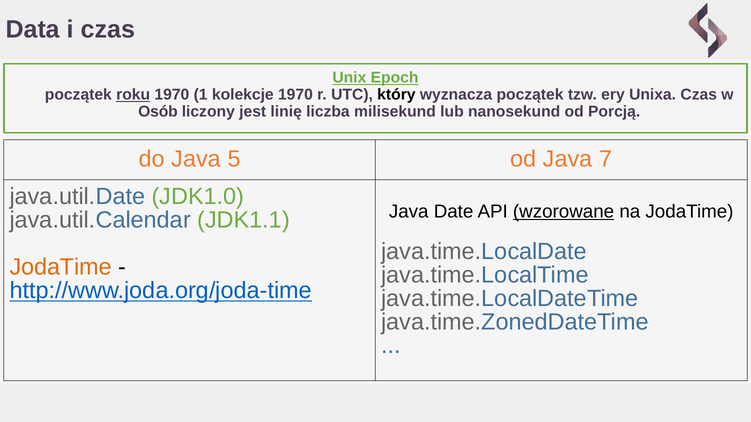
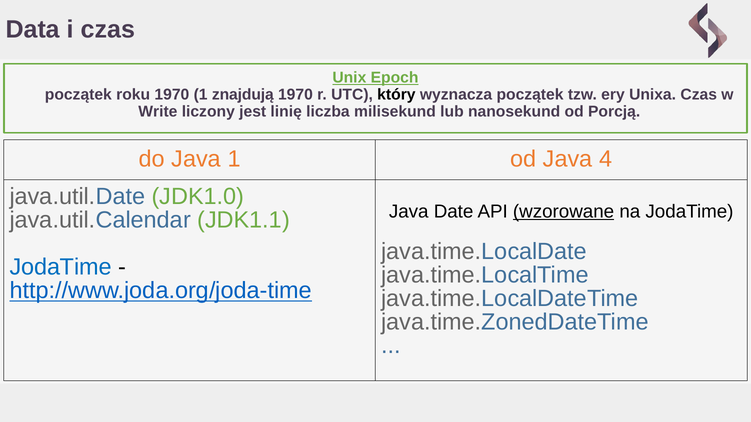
roku underline: present -> none
kolekcje: kolekcje -> znajdują
Osób: Osób -> Write
Java 5: 5 -> 1
7: 7 -> 4
JodaTime at (61, 267) colour: orange -> blue
